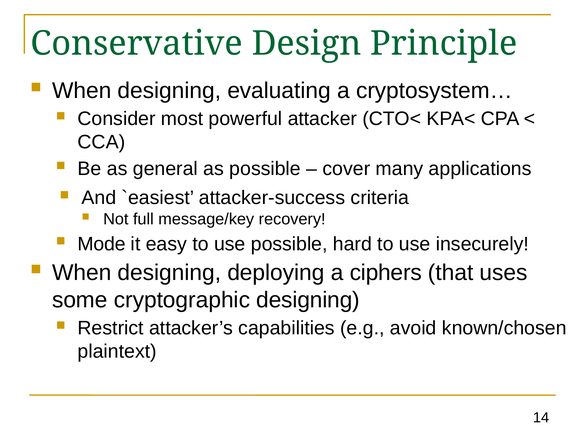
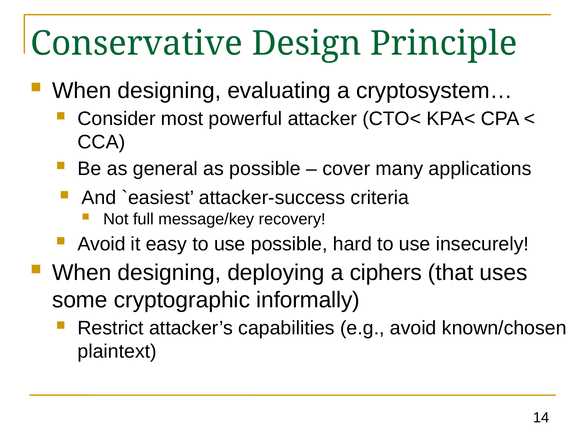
Mode at (102, 244): Mode -> Avoid
cryptographic designing: designing -> informally
